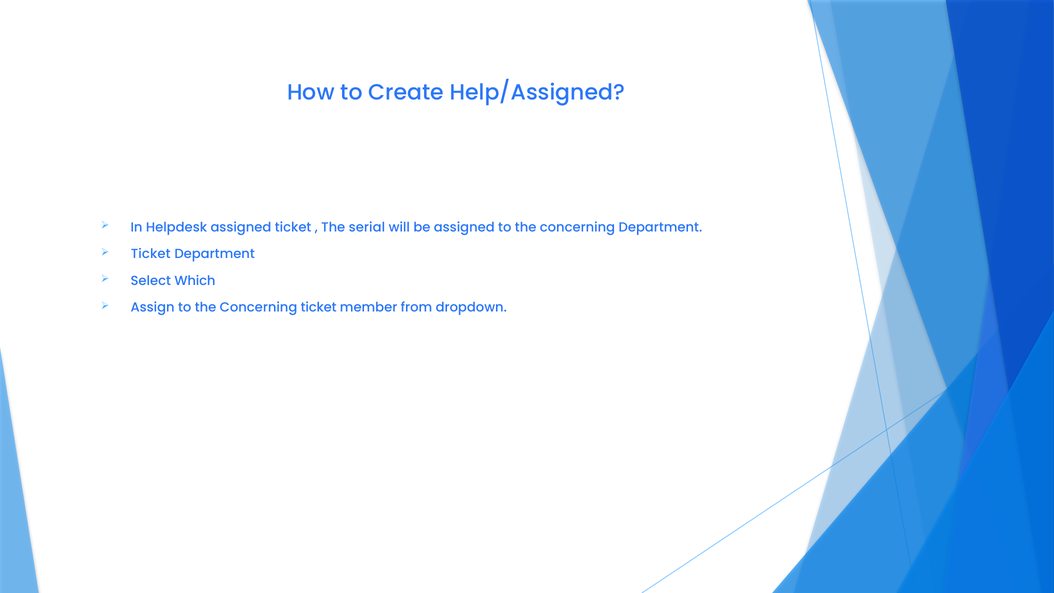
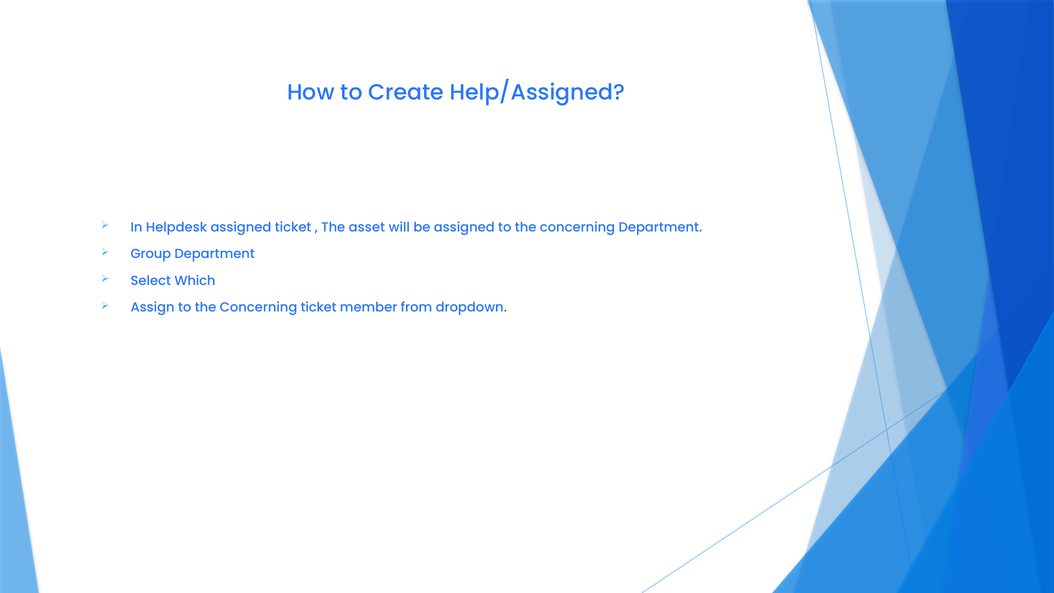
serial: serial -> asset
Ticket at (151, 254): Ticket -> Group
